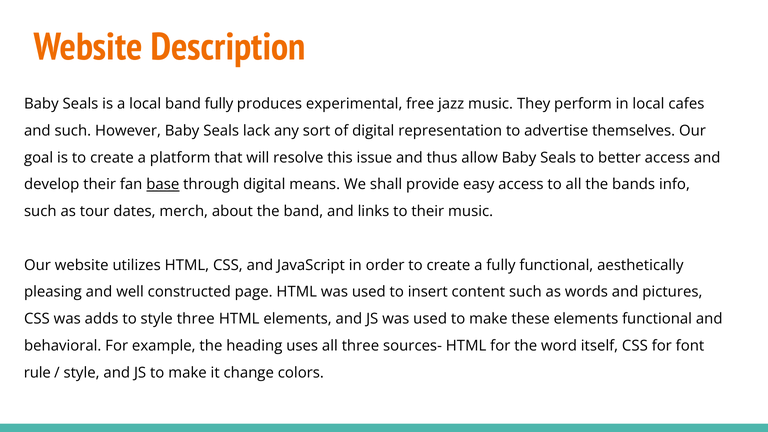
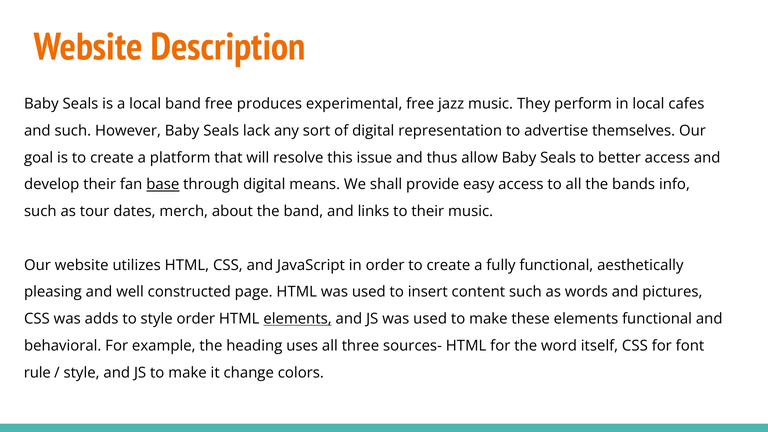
band fully: fully -> free
style three: three -> order
elements at (298, 319) underline: none -> present
